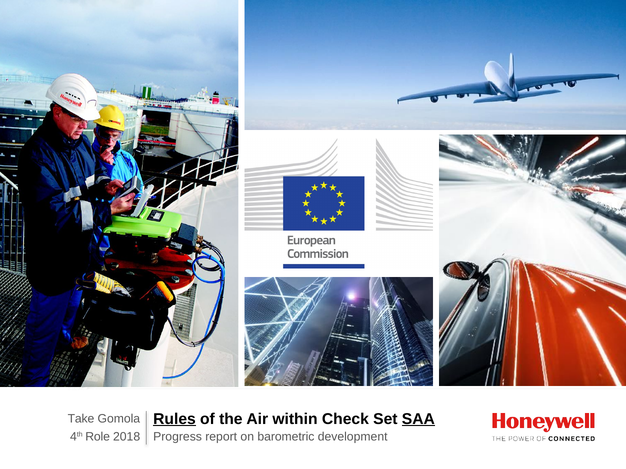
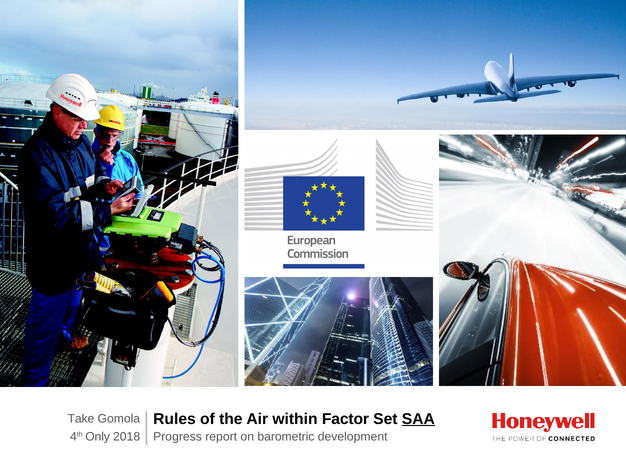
Rules underline: present -> none
Check: Check -> Factor
Role: Role -> Only
